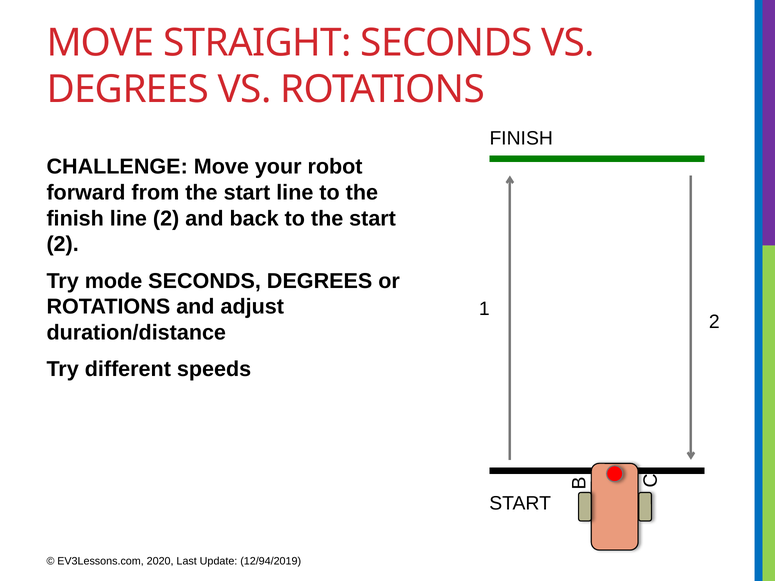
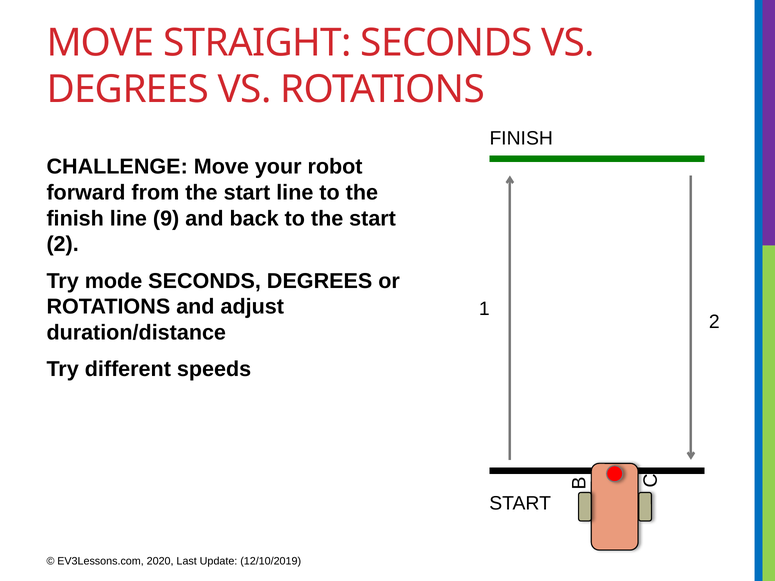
line 2: 2 -> 9
12/94/2019: 12/94/2019 -> 12/10/2019
